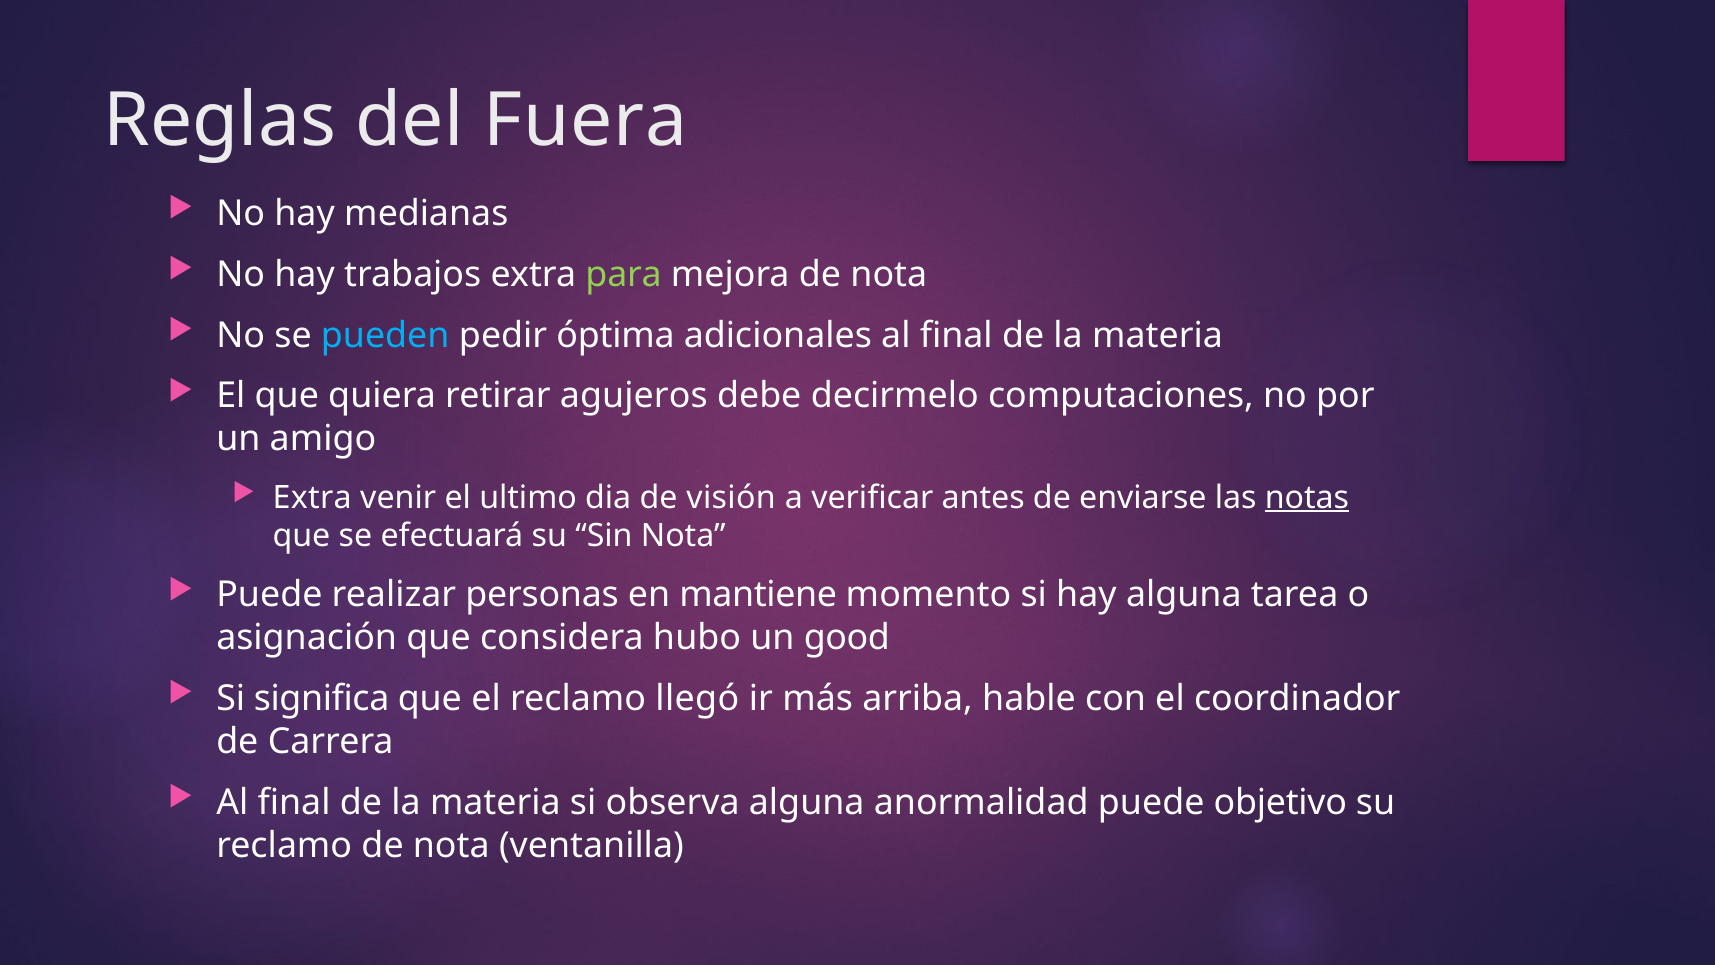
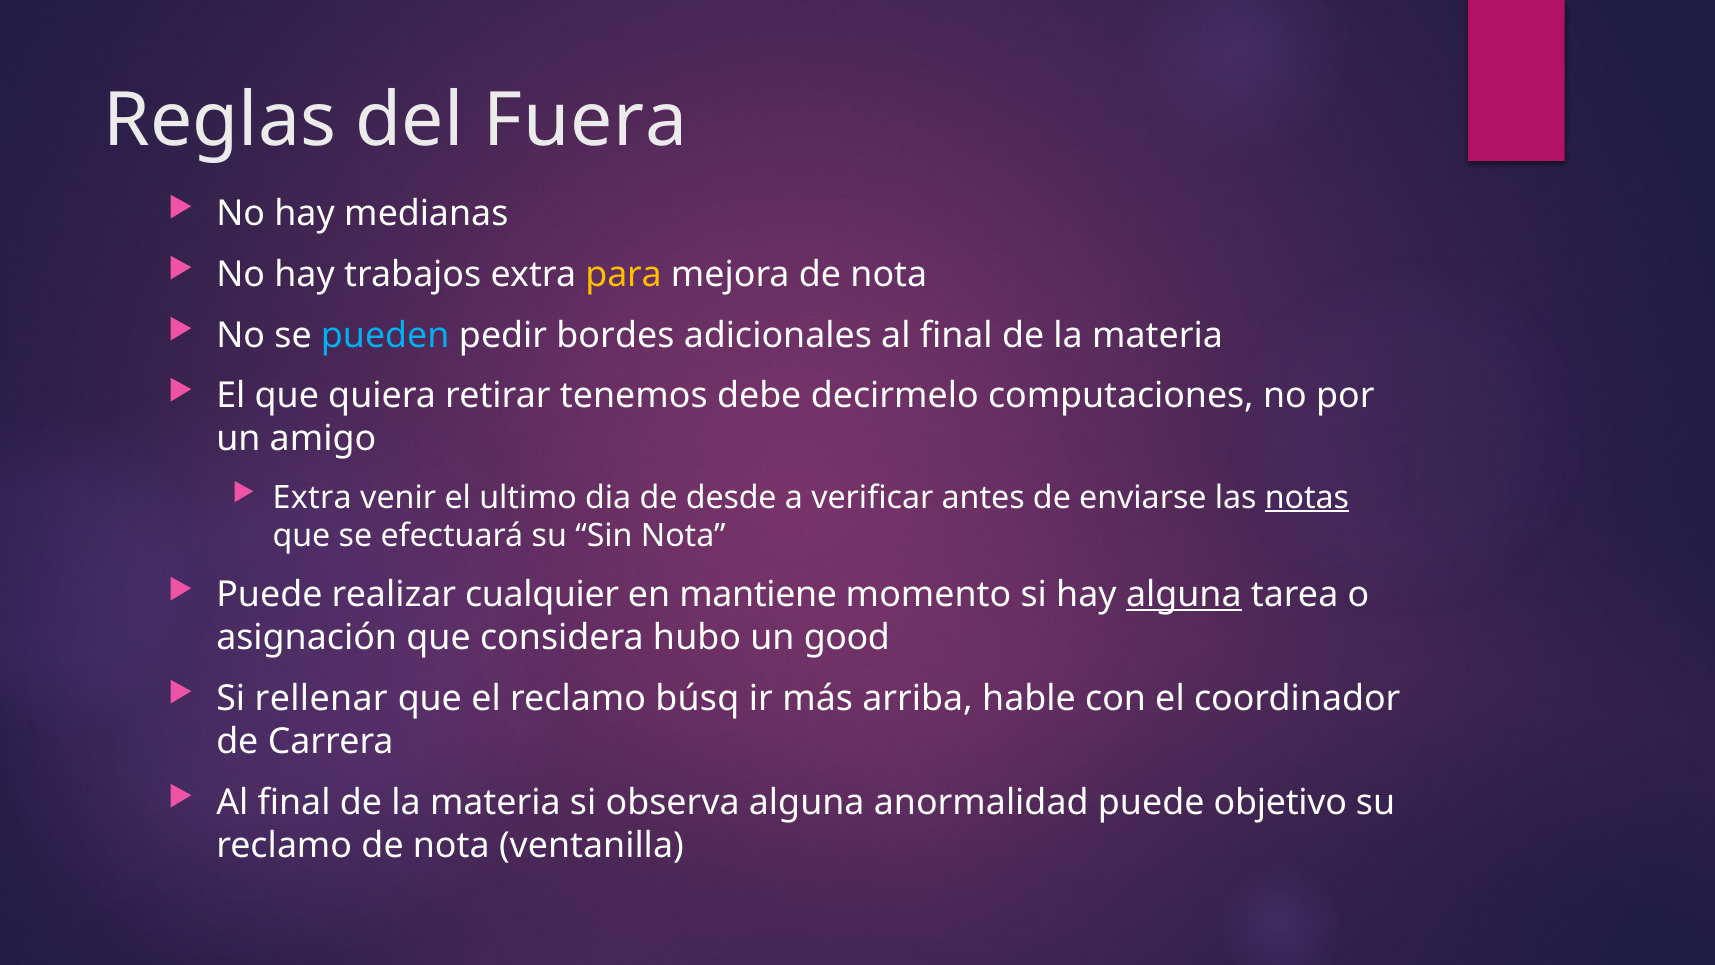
para colour: light green -> yellow
óptima: óptima -> bordes
agujeros: agujeros -> tenemos
visión: visión -> desde
personas: personas -> cualquier
alguna at (1184, 595) underline: none -> present
significa: significa -> rellenar
llegó: llegó -> búsq
